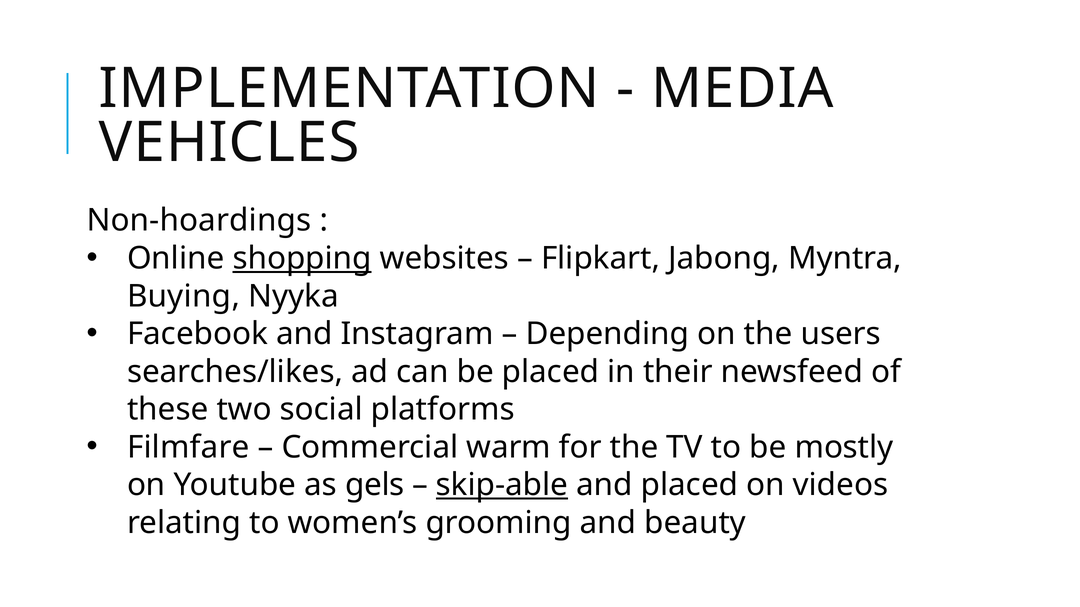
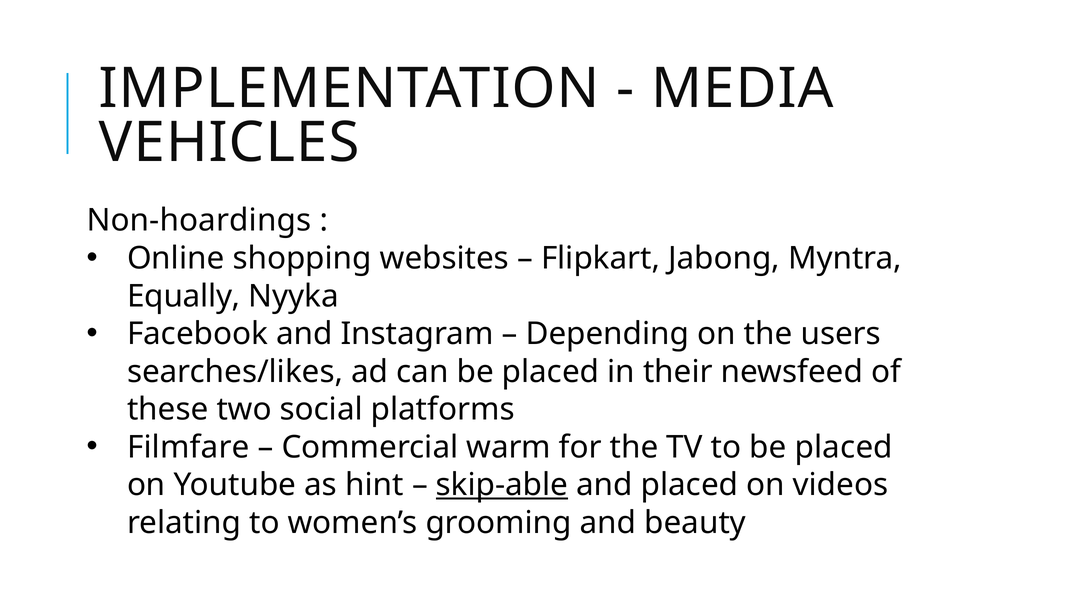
shopping underline: present -> none
Buying: Buying -> Equally
to be mostly: mostly -> placed
gels: gels -> hint
